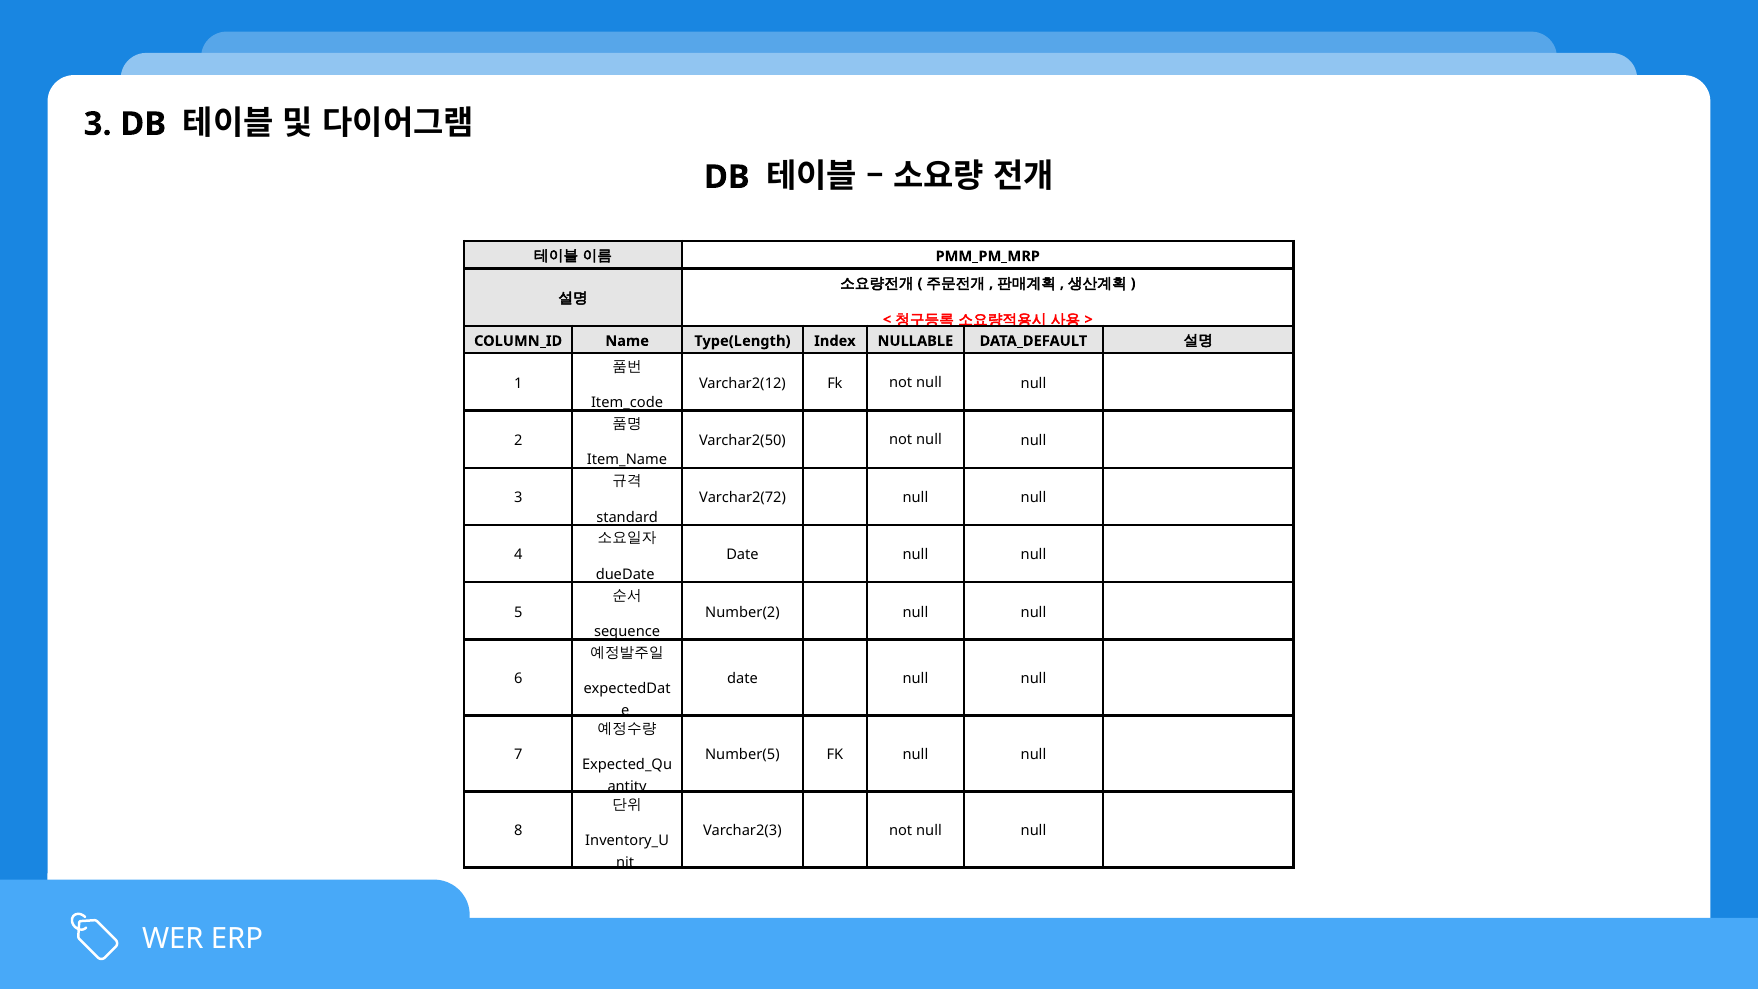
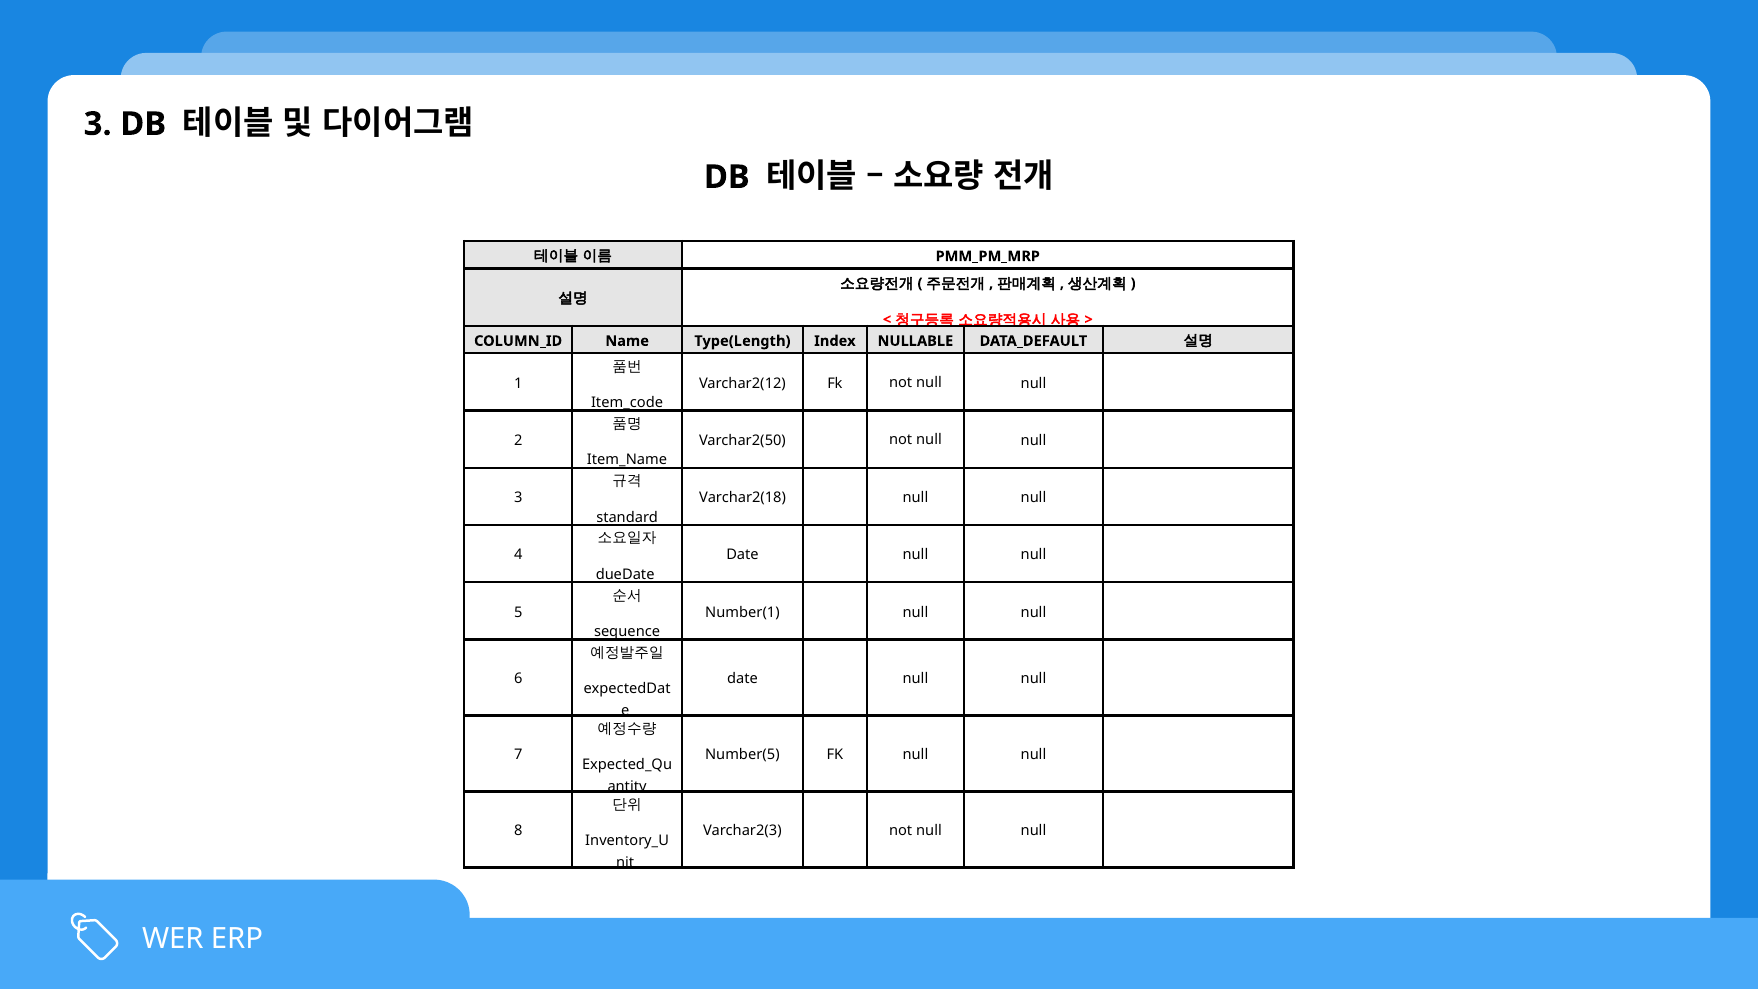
Varchar2(72: Varchar2(72 -> Varchar2(18
Number(2: Number(2 -> Number(1
